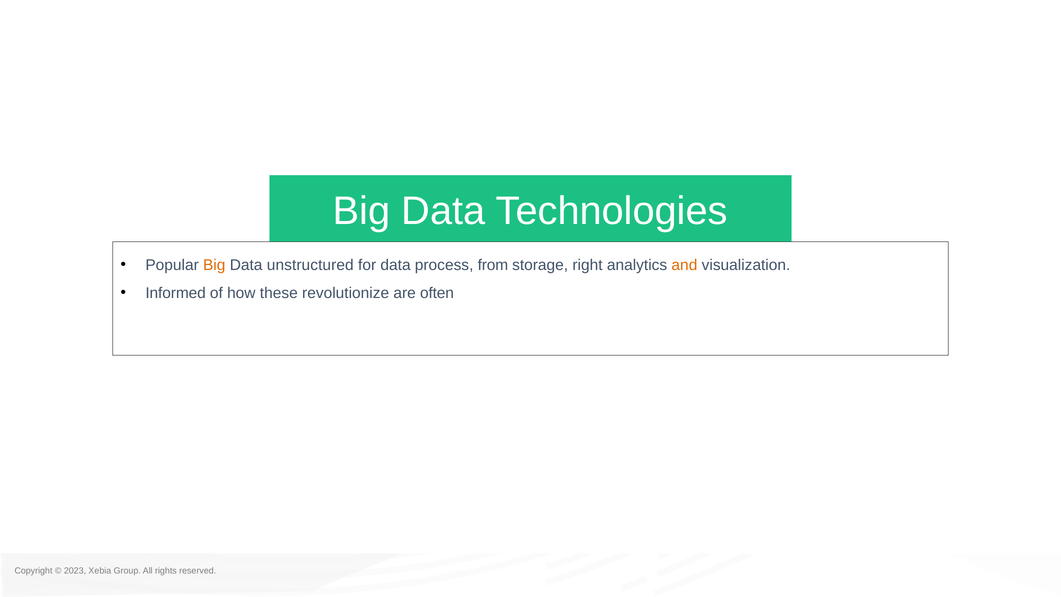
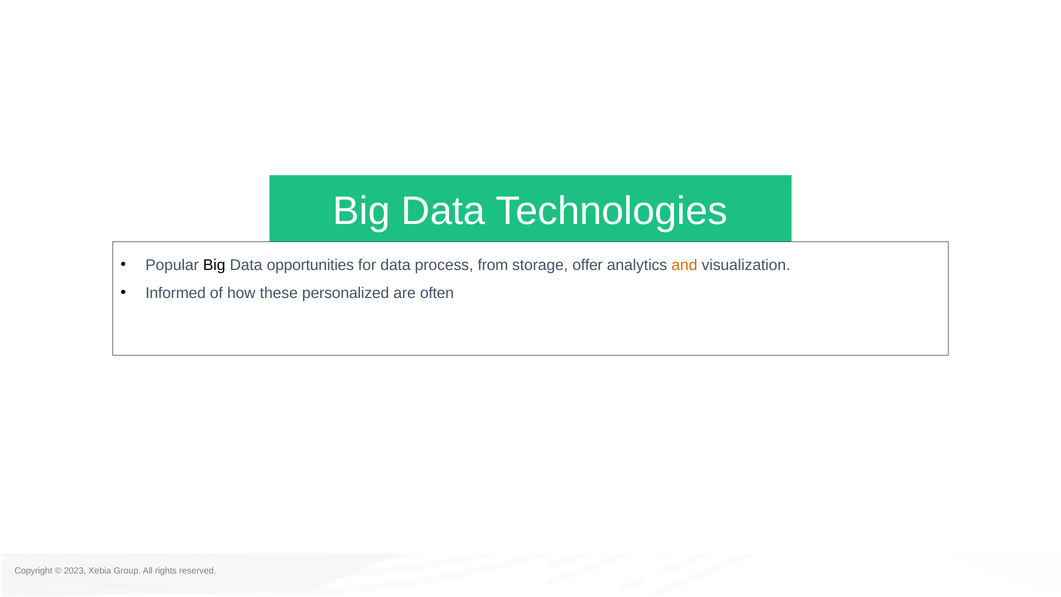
Big at (214, 265) colour: orange -> black
unstructured: unstructured -> opportunities
right: right -> offer
revolutionize: revolutionize -> personalized
